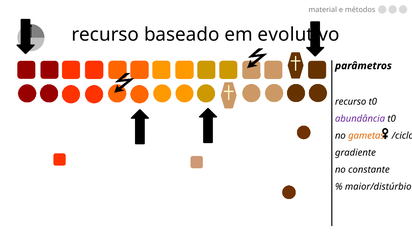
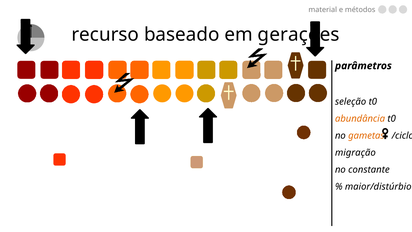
evolutivo: evolutivo -> gerações
recurso at (351, 102): recurso -> seleção
abundância colour: purple -> orange
gradiente: gradiente -> migração
